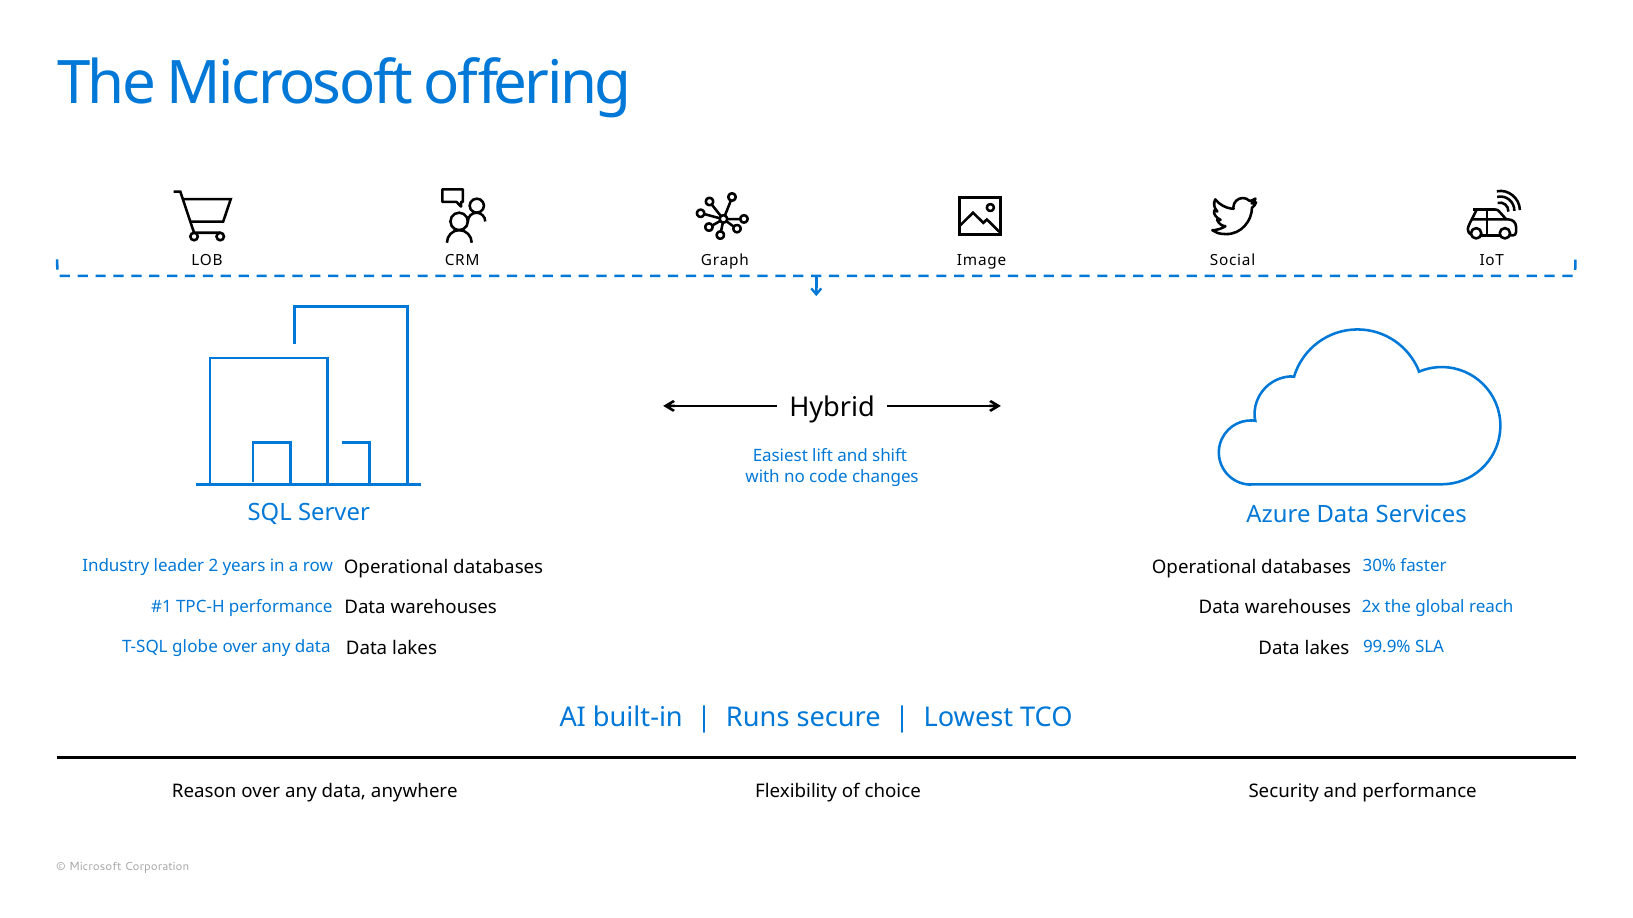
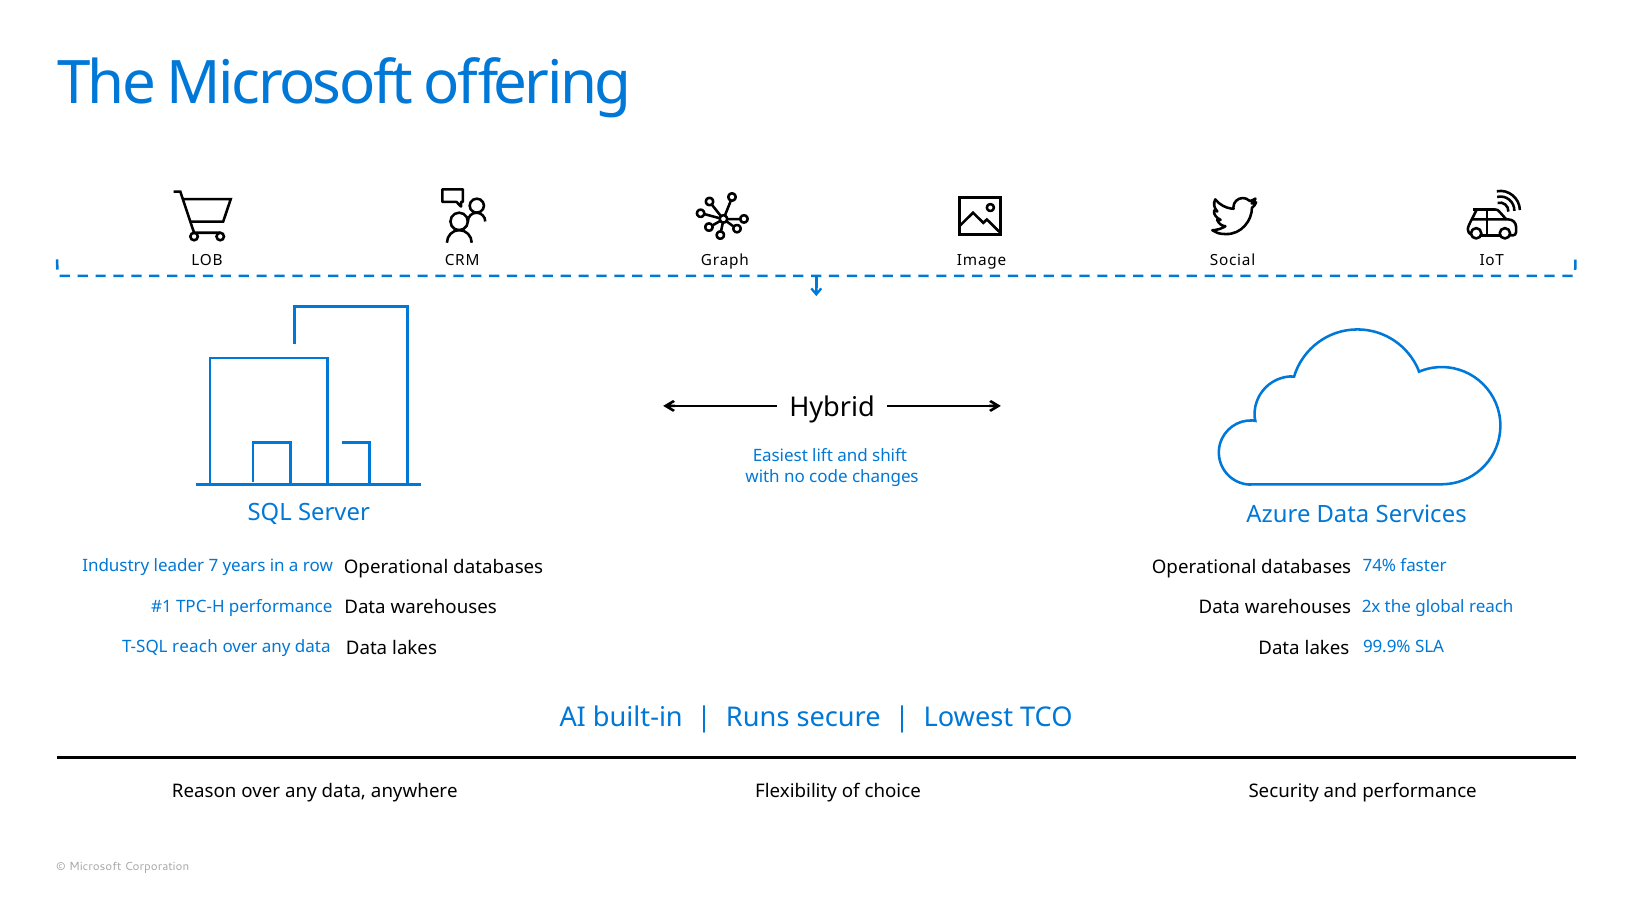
2: 2 -> 7
30%: 30% -> 74%
T-SQL globe: globe -> reach
